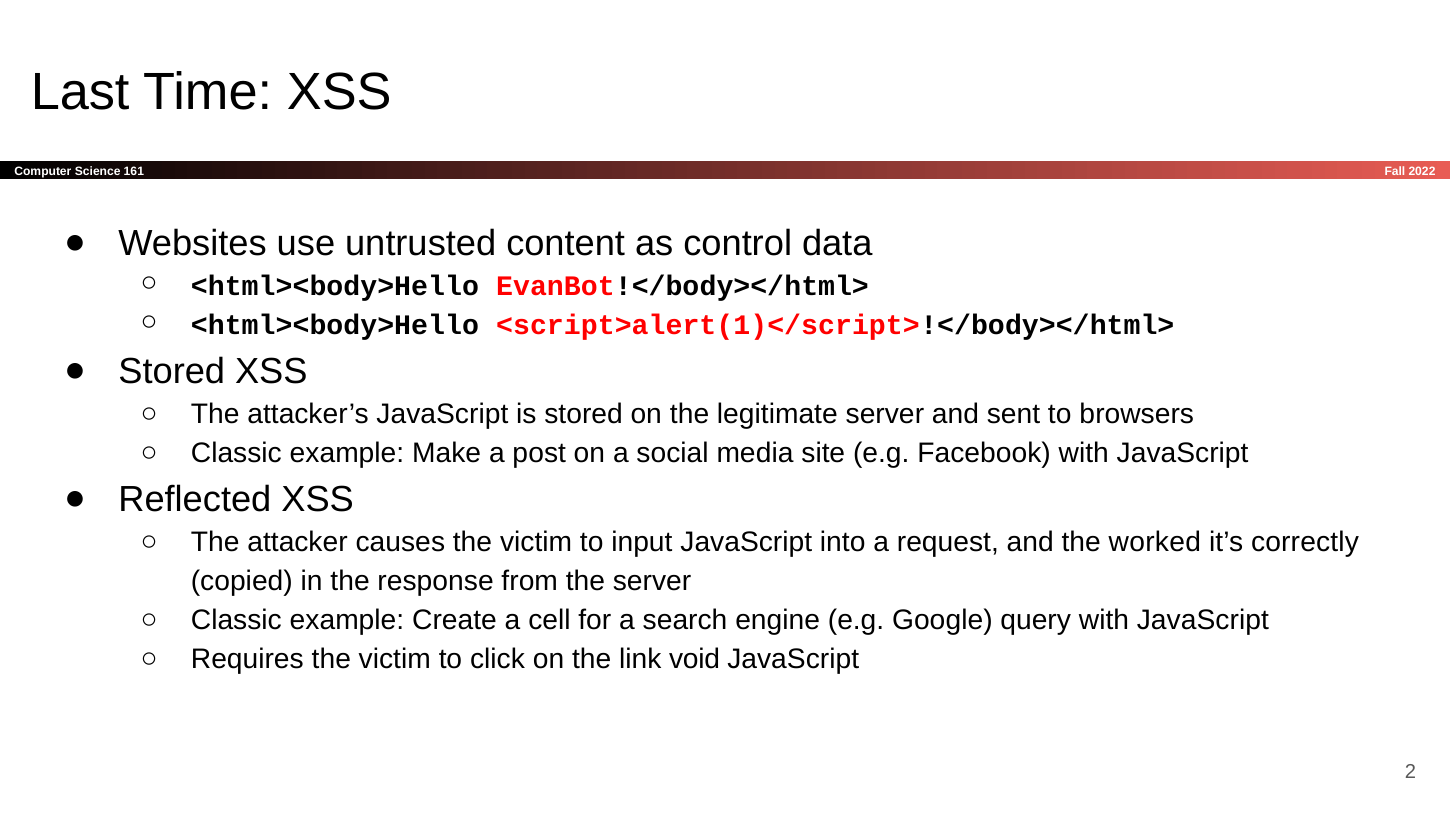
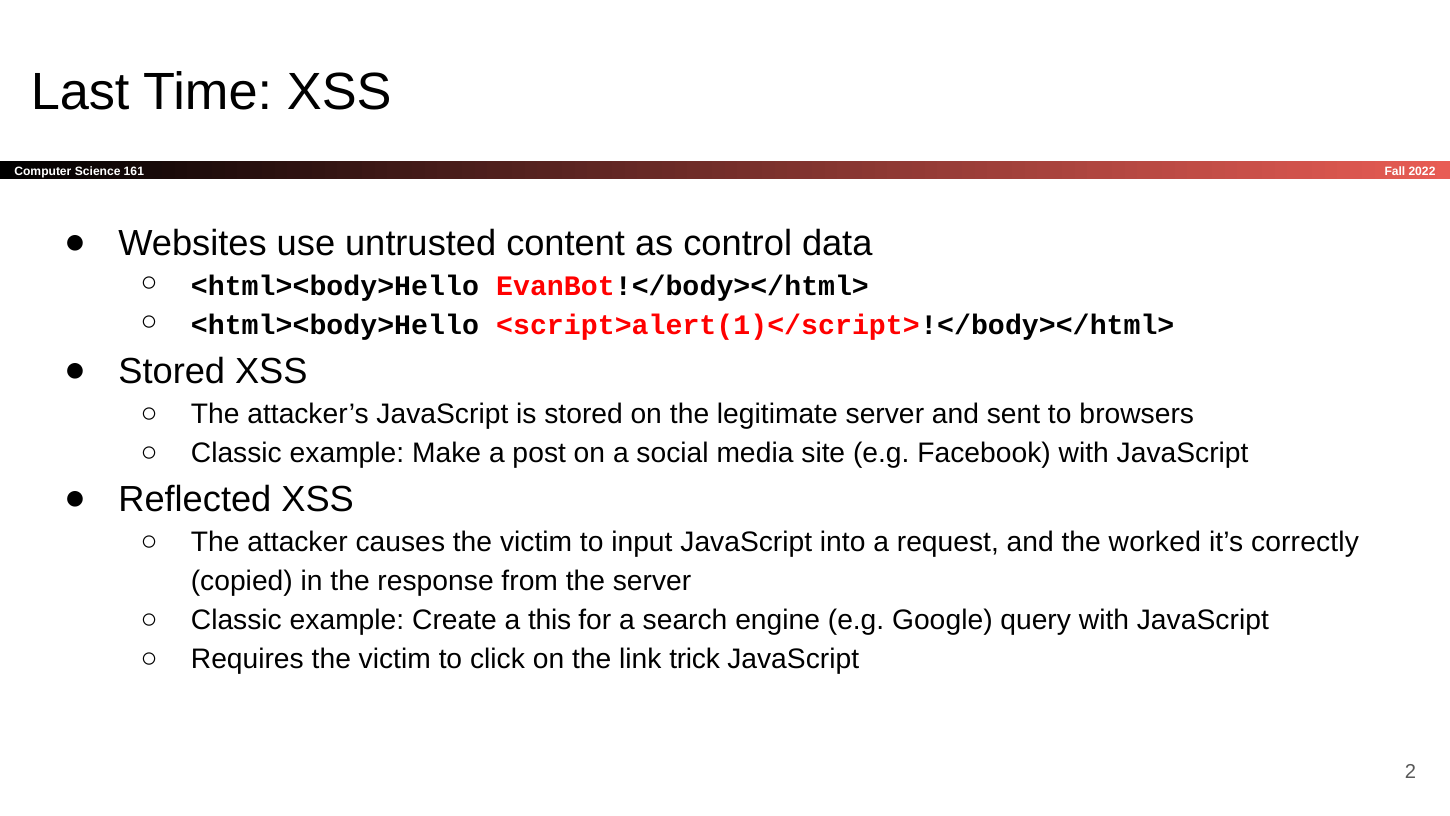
cell: cell -> this
void: void -> trick
